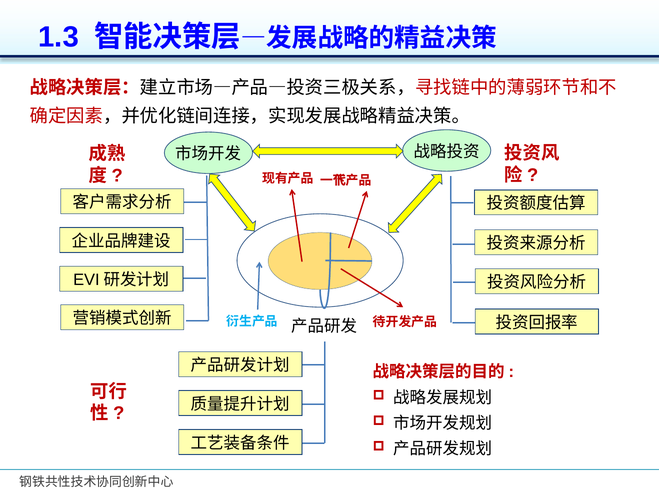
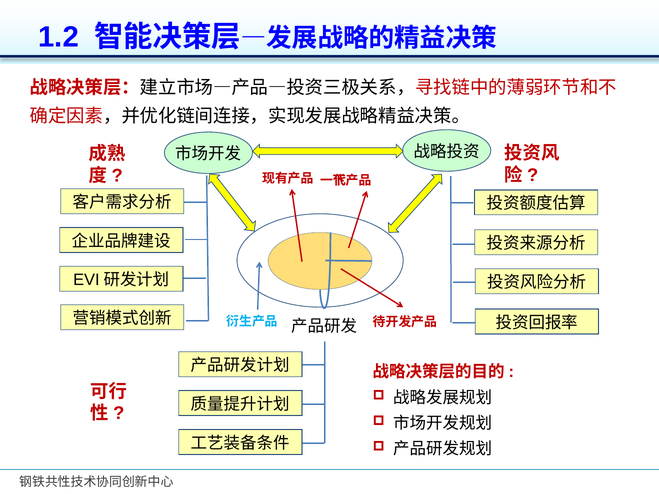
1.3: 1.3 -> 1.2
